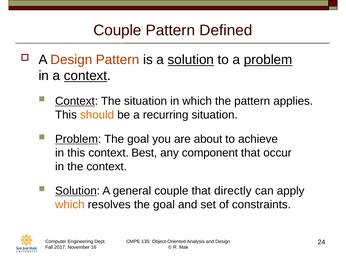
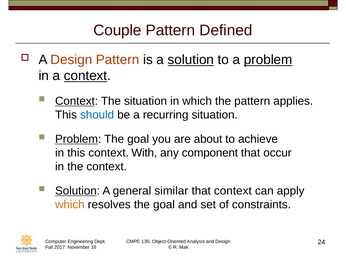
should colour: orange -> blue
Best: Best -> With
general couple: couple -> similar
that directly: directly -> context
